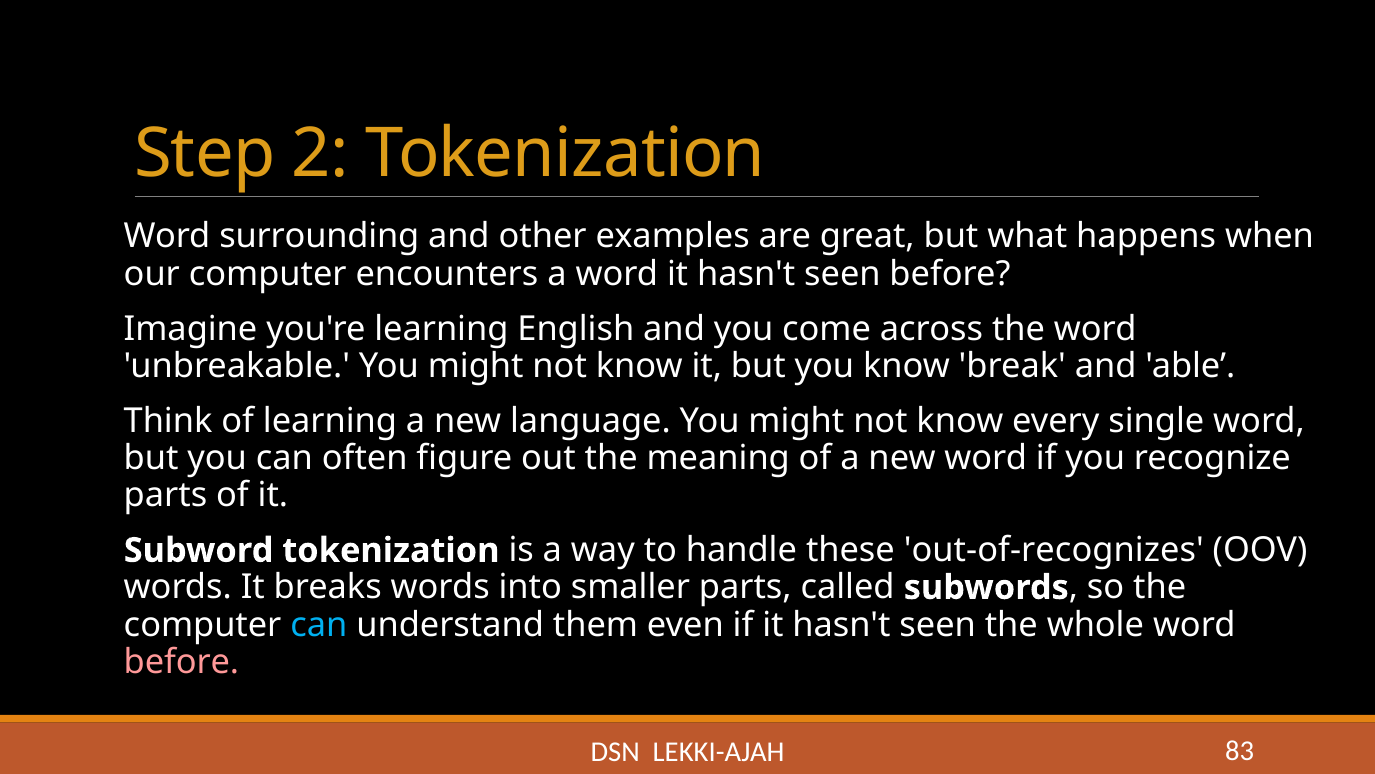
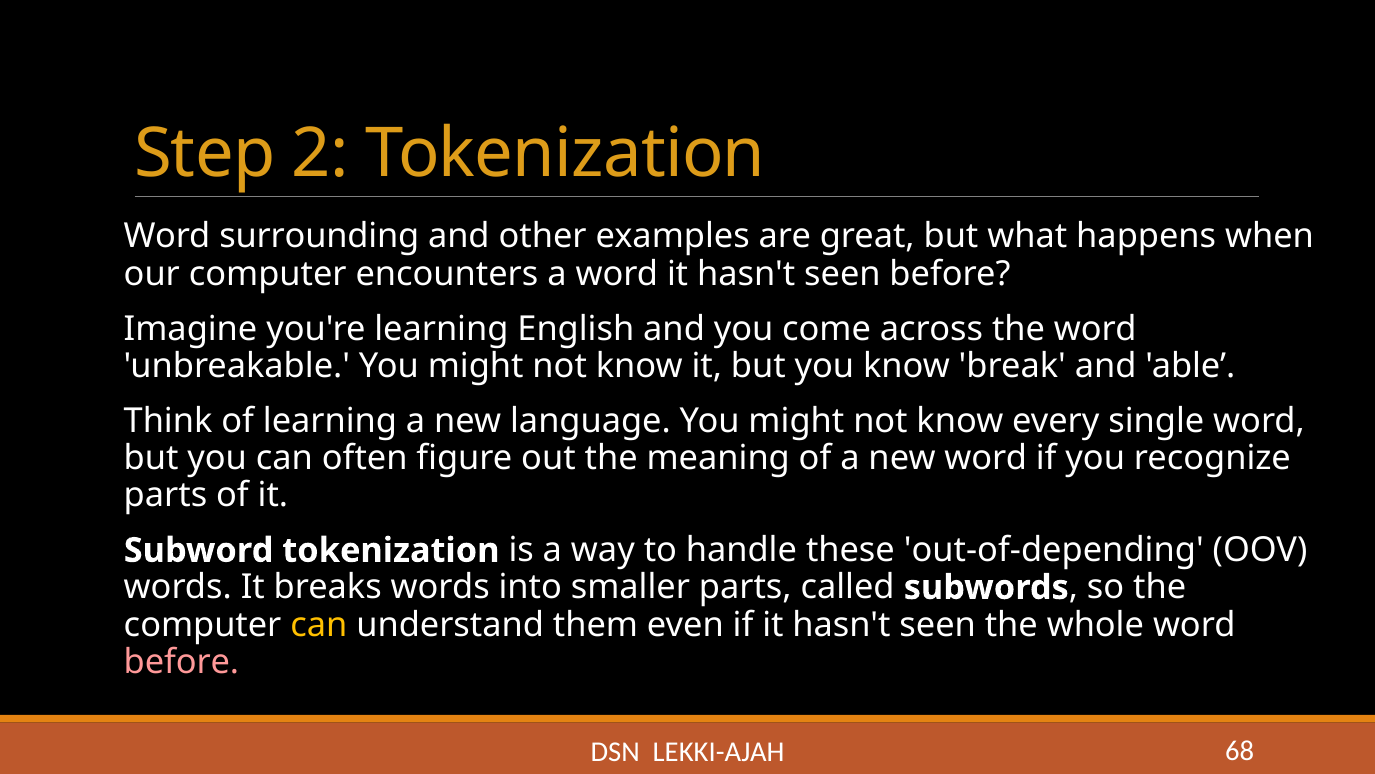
out-of-recognizes: out-of-recognizes -> out-of-depending
can at (319, 624) colour: light blue -> yellow
83: 83 -> 68
